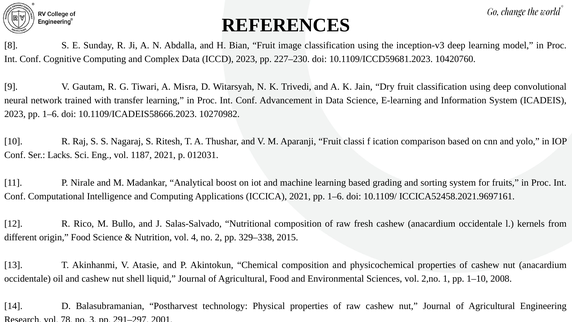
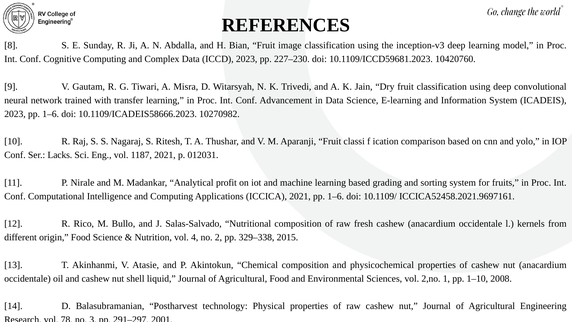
boost: boost -> profit
